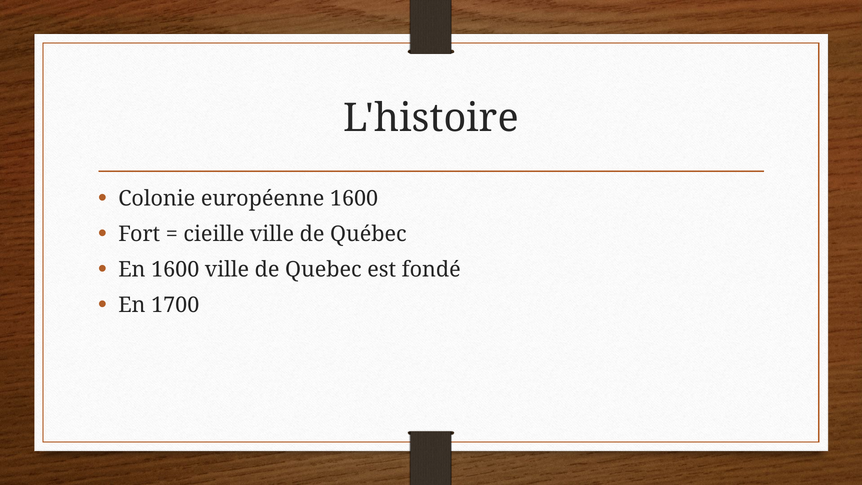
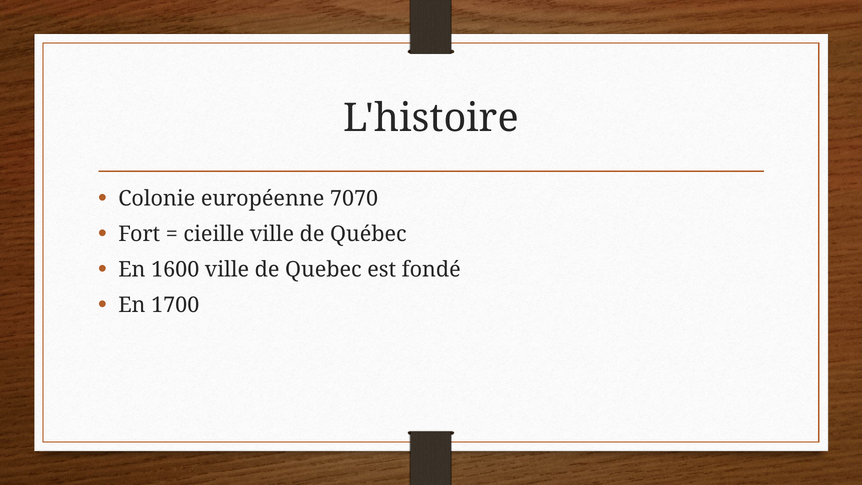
européenne 1600: 1600 -> 7070
